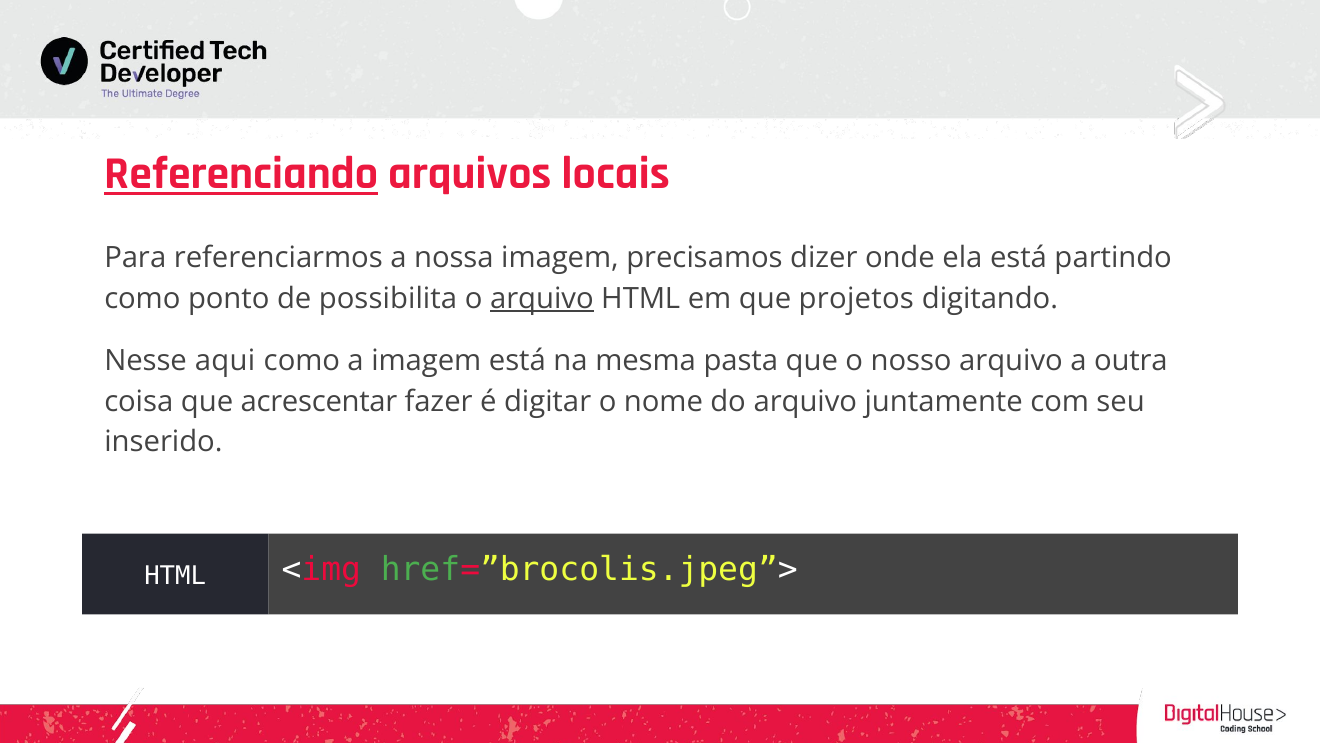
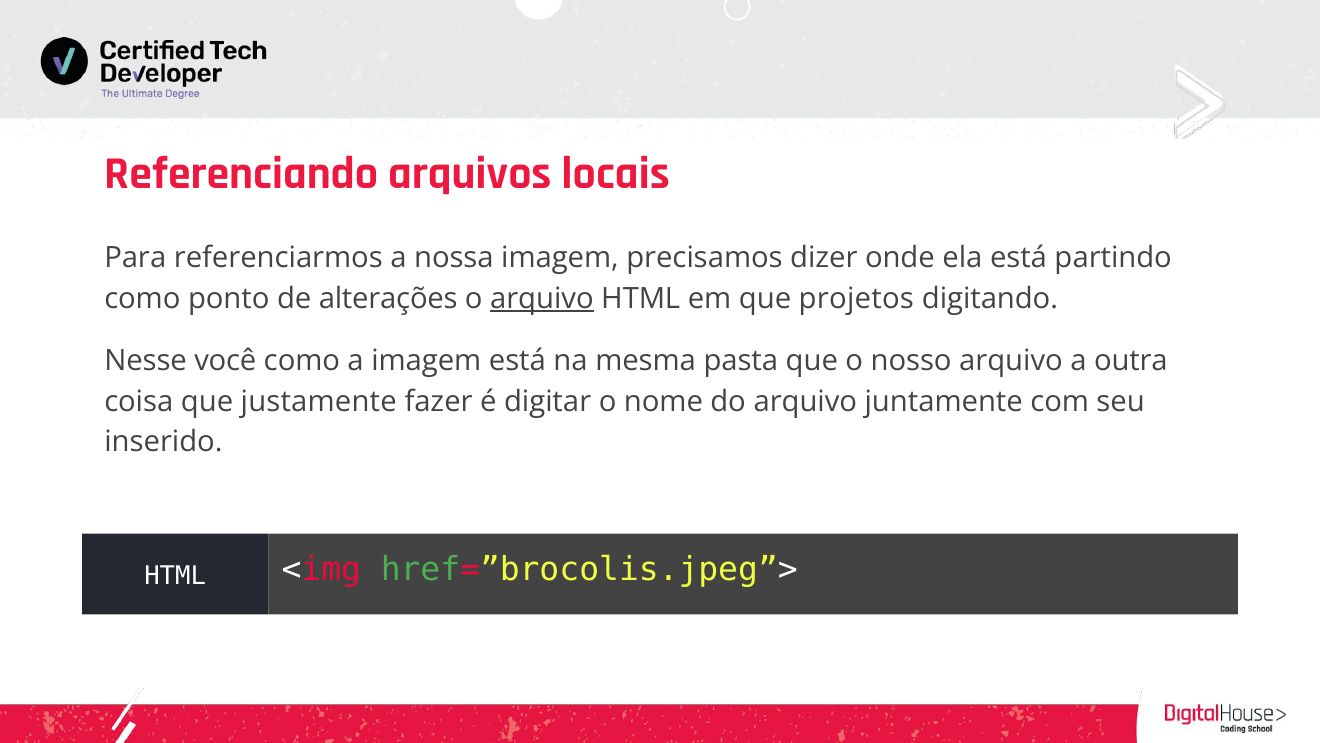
Referenciando underline: present -> none
possibilita: possibilita -> alterações
aqui: aqui -> você
acrescentar: acrescentar -> justamente
